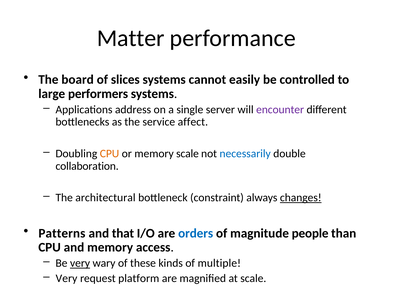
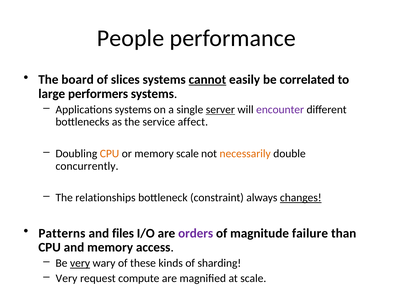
Matter: Matter -> People
cannot underline: none -> present
controlled: controlled -> correlated
Applications address: address -> systems
server underline: none -> present
necessarily colour: blue -> orange
collaboration: collaboration -> concurrently
architectural: architectural -> relationships
that: that -> files
orders colour: blue -> purple
people: people -> failure
multiple: multiple -> sharding
platform: platform -> compute
